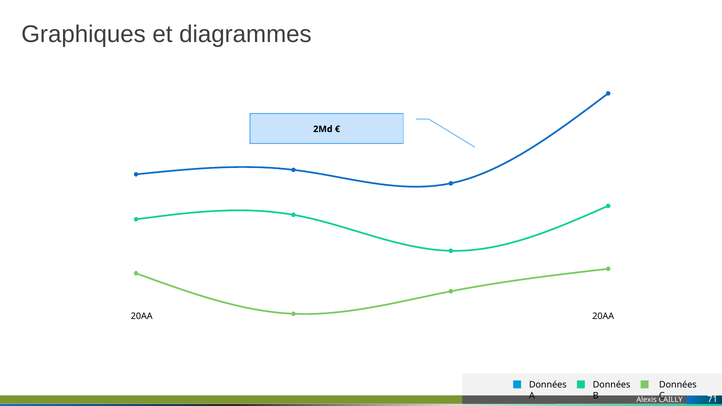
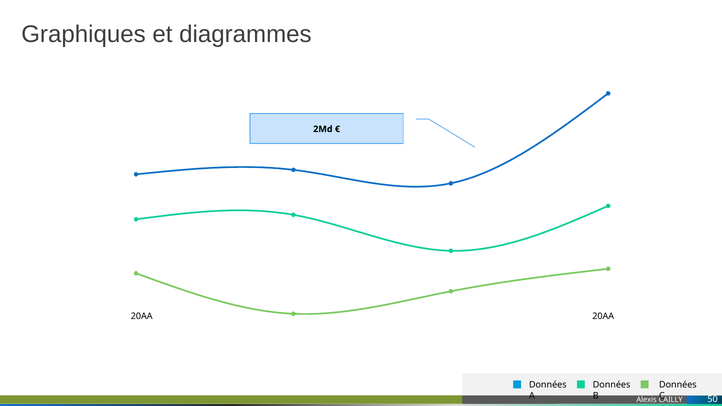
71: 71 -> 50
